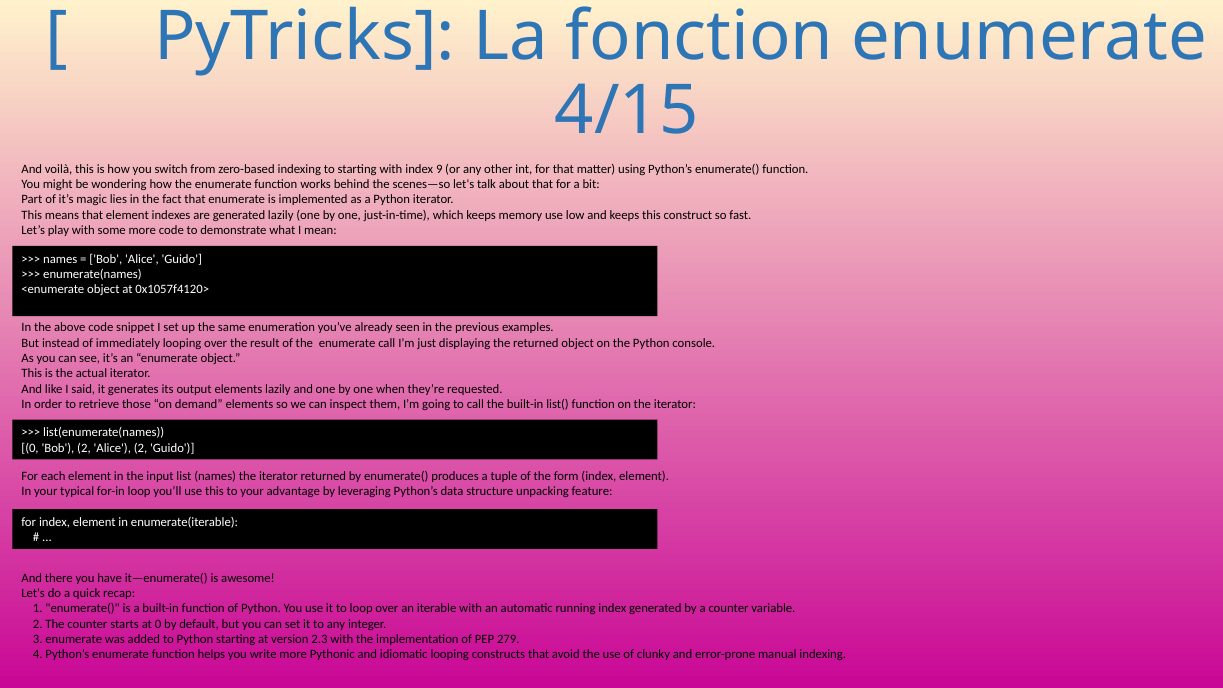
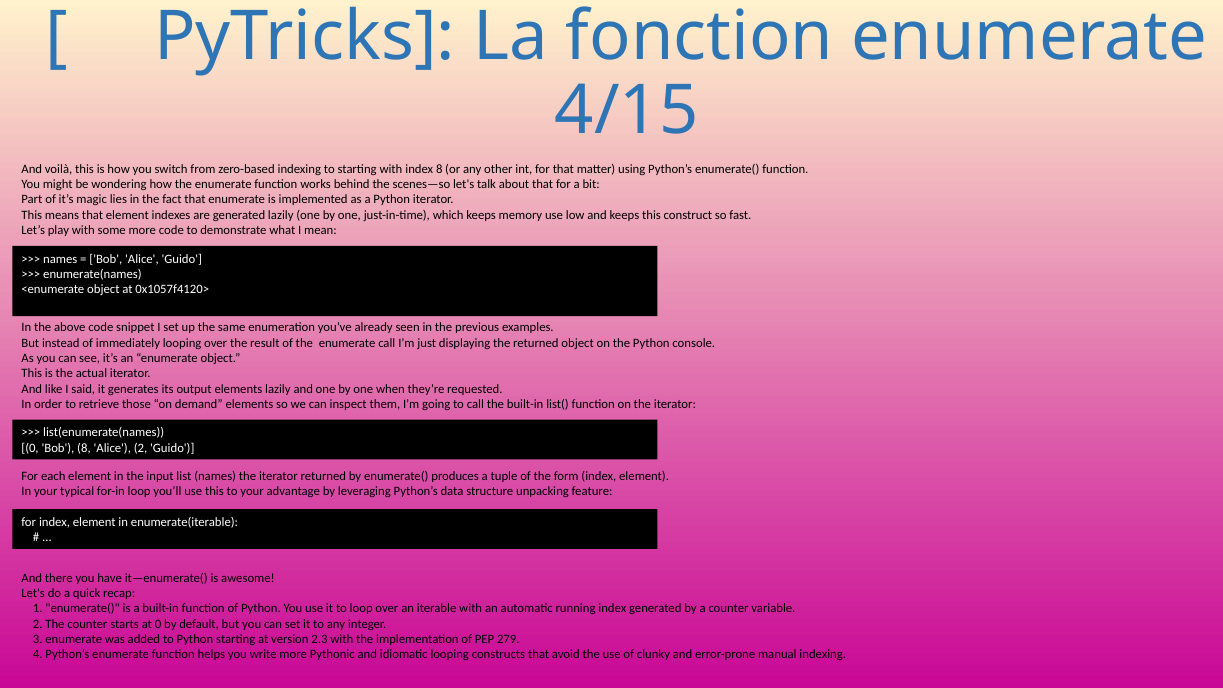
index 9: 9 -> 8
Bob 2: 2 -> 8
